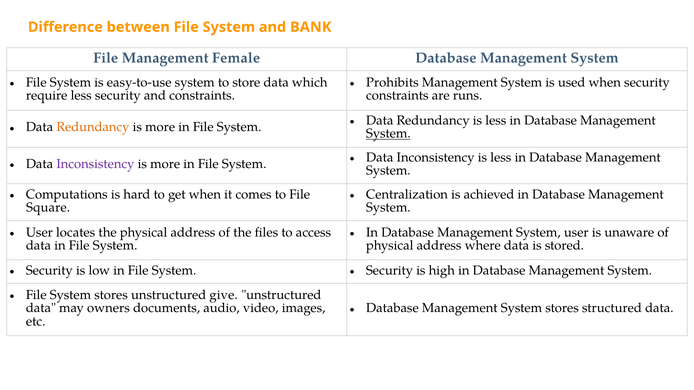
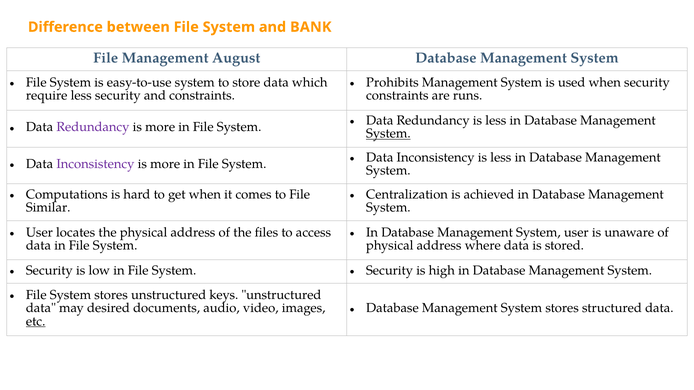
Female: Female -> August
Redundancy at (93, 127) colour: orange -> purple
Square: Square -> Similar
give: give -> keys
owners: owners -> desired
etc underline: none -> present
